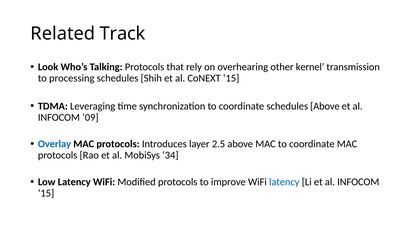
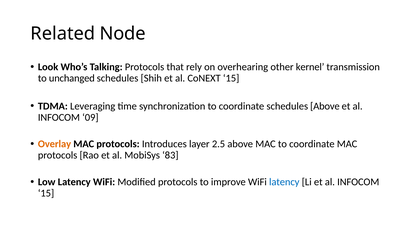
Track: Track -> Node
processing: processing -> unchanged
Overlay colour: blue -> orange
34: 34 -> 83
